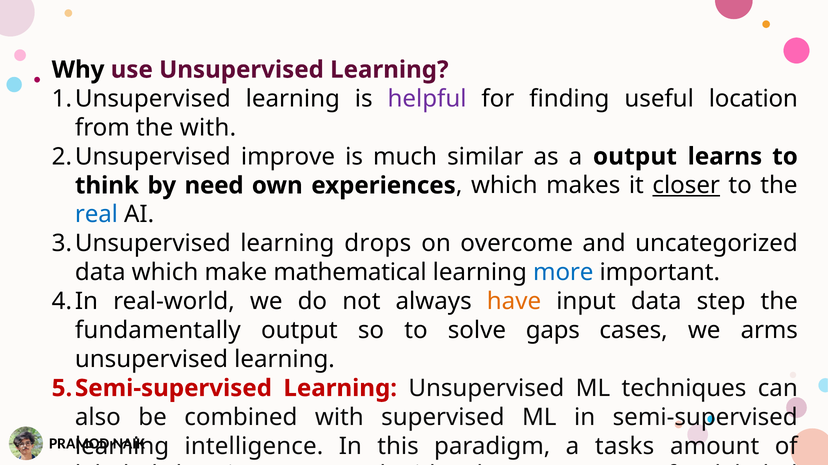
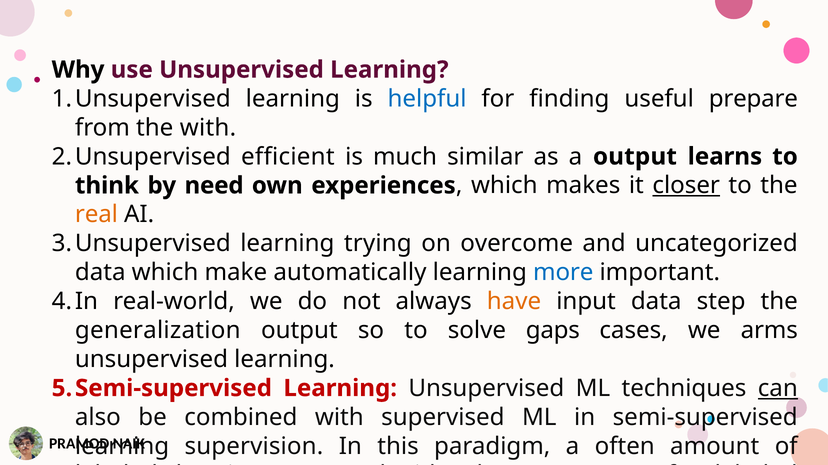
helpful colour: purple -> blue
location: location -> prepare
improve at (288, 157): improve -> efficient
real colour: blue -> orange
drops: drops -> trying
mathematical: mathematical -> automatically
fundamentally: fundamentally -> generalization
can underline: none -> present
intelligence: intelligence -> supervision
tasks: tasks -> often
